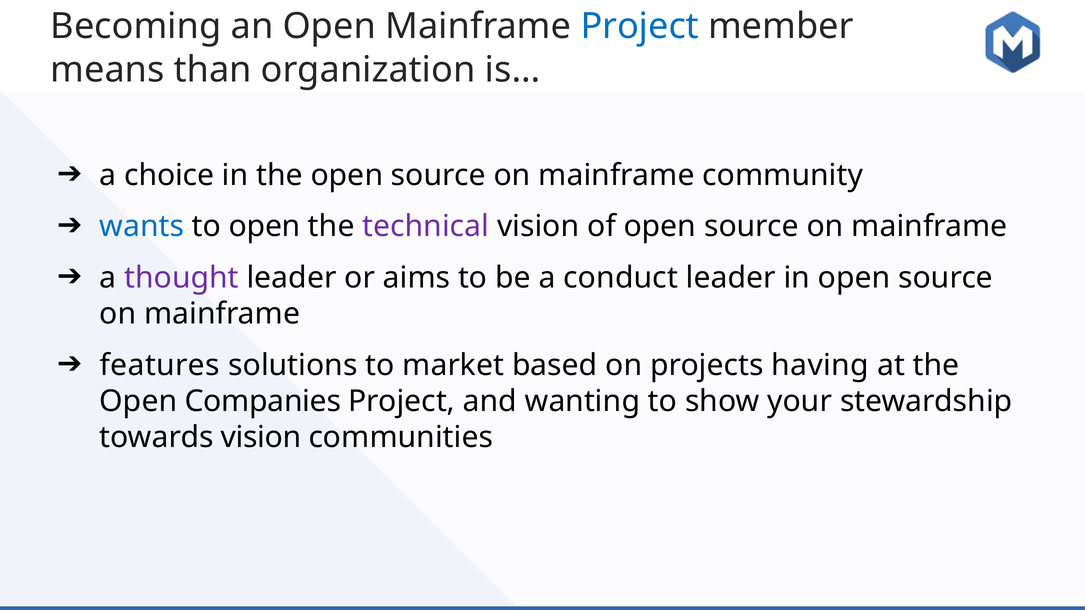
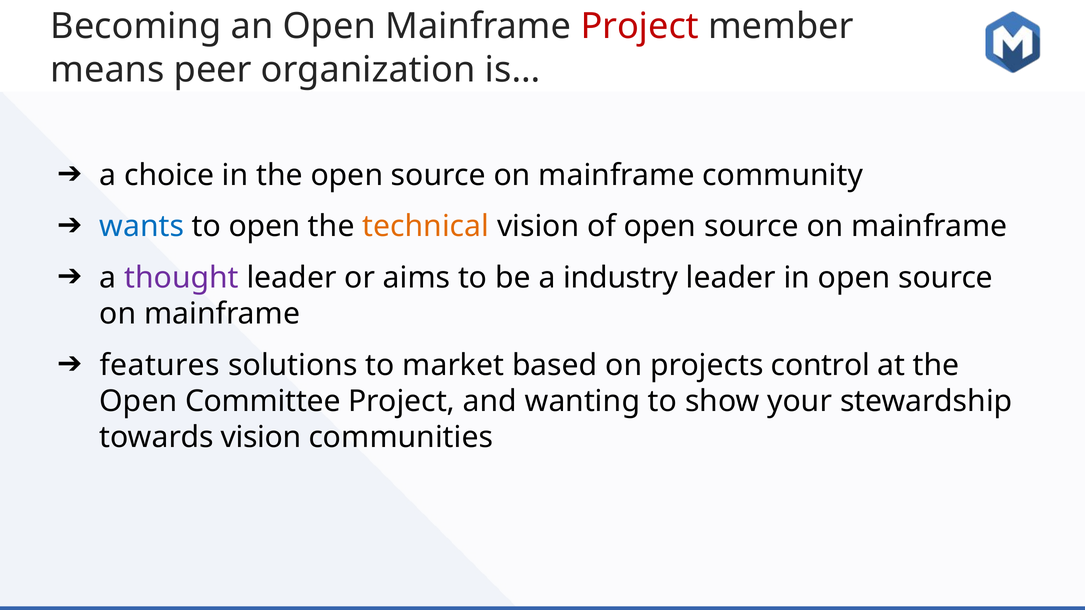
Project at (640, 26) colour: blue -> red
than: than -> peer
technical colour: purple -> orange
conduct: conduct -> industry
having: having -> control
Companies: Companies -> Committee
